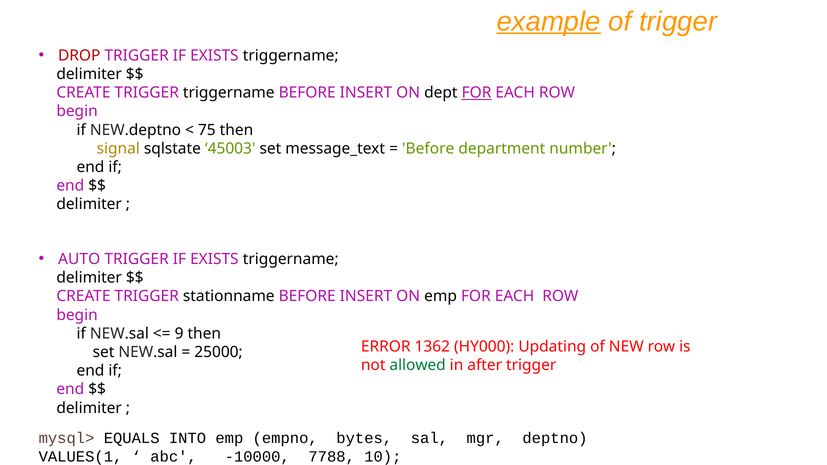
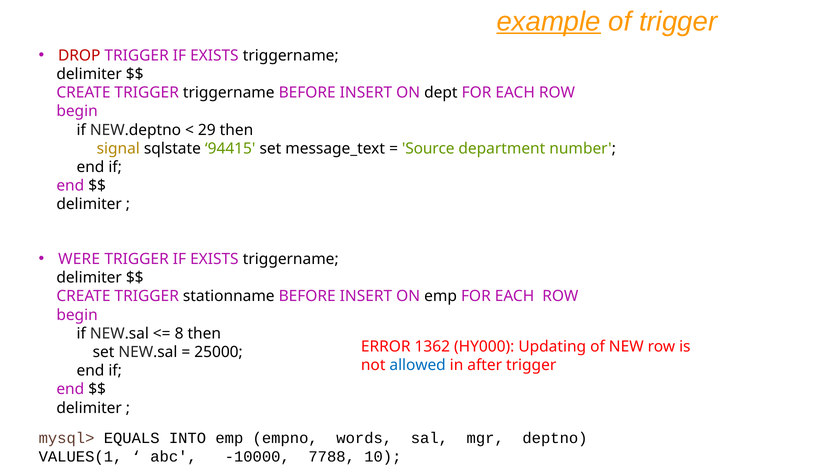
FOR at (477, 93) underline: present -> none
75: 75 -> 29
45003: 45003 -> 94415
Before at (428, 149): Before -> Source
AUTO: AUTO -> WERE
9: 9 -> 8
allowed colour: green -> blue
bytes: bytes -> words
